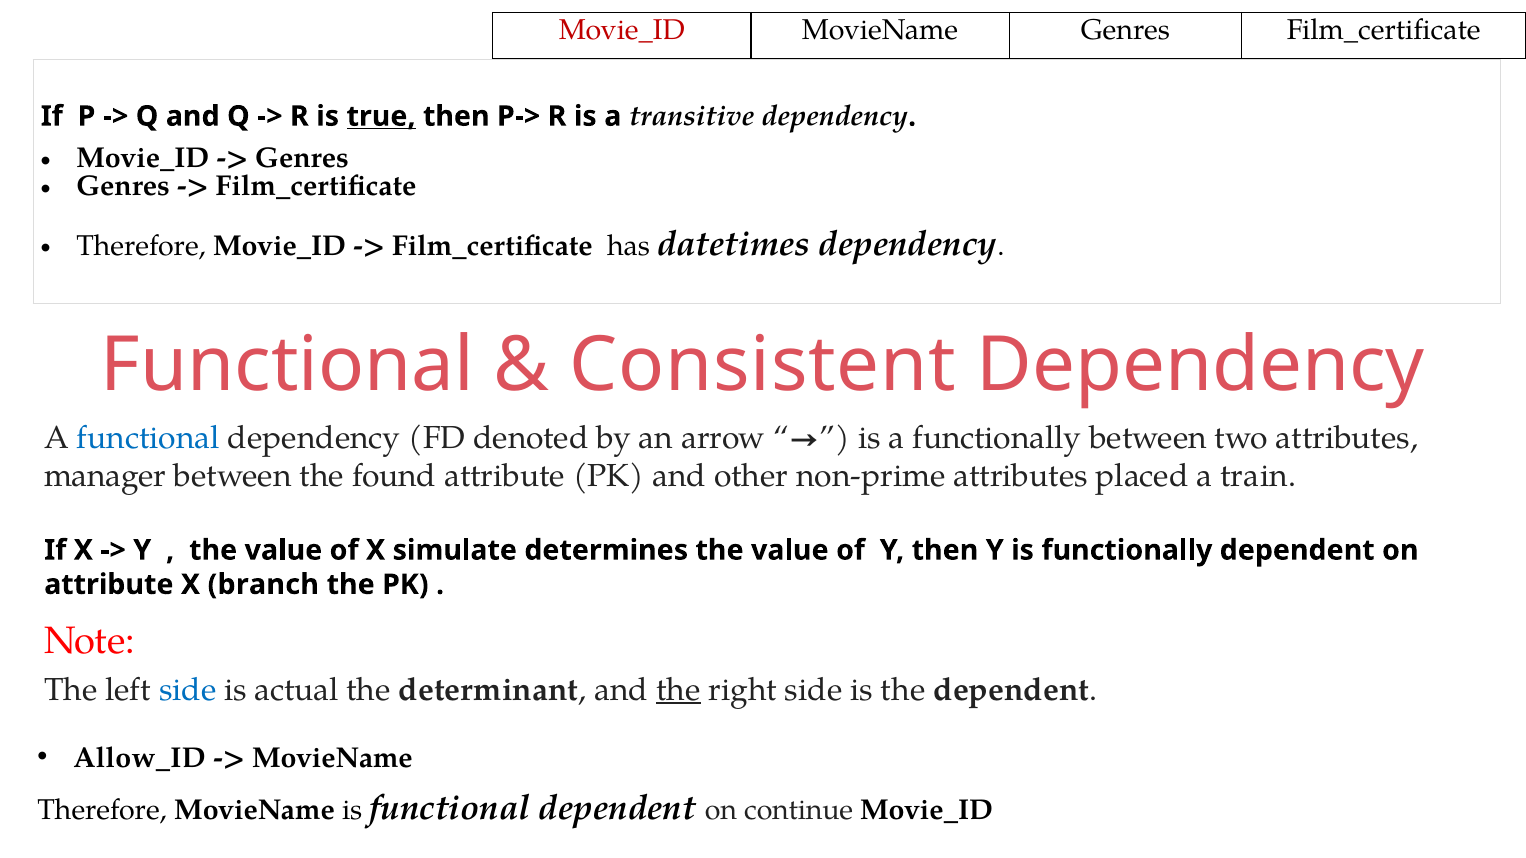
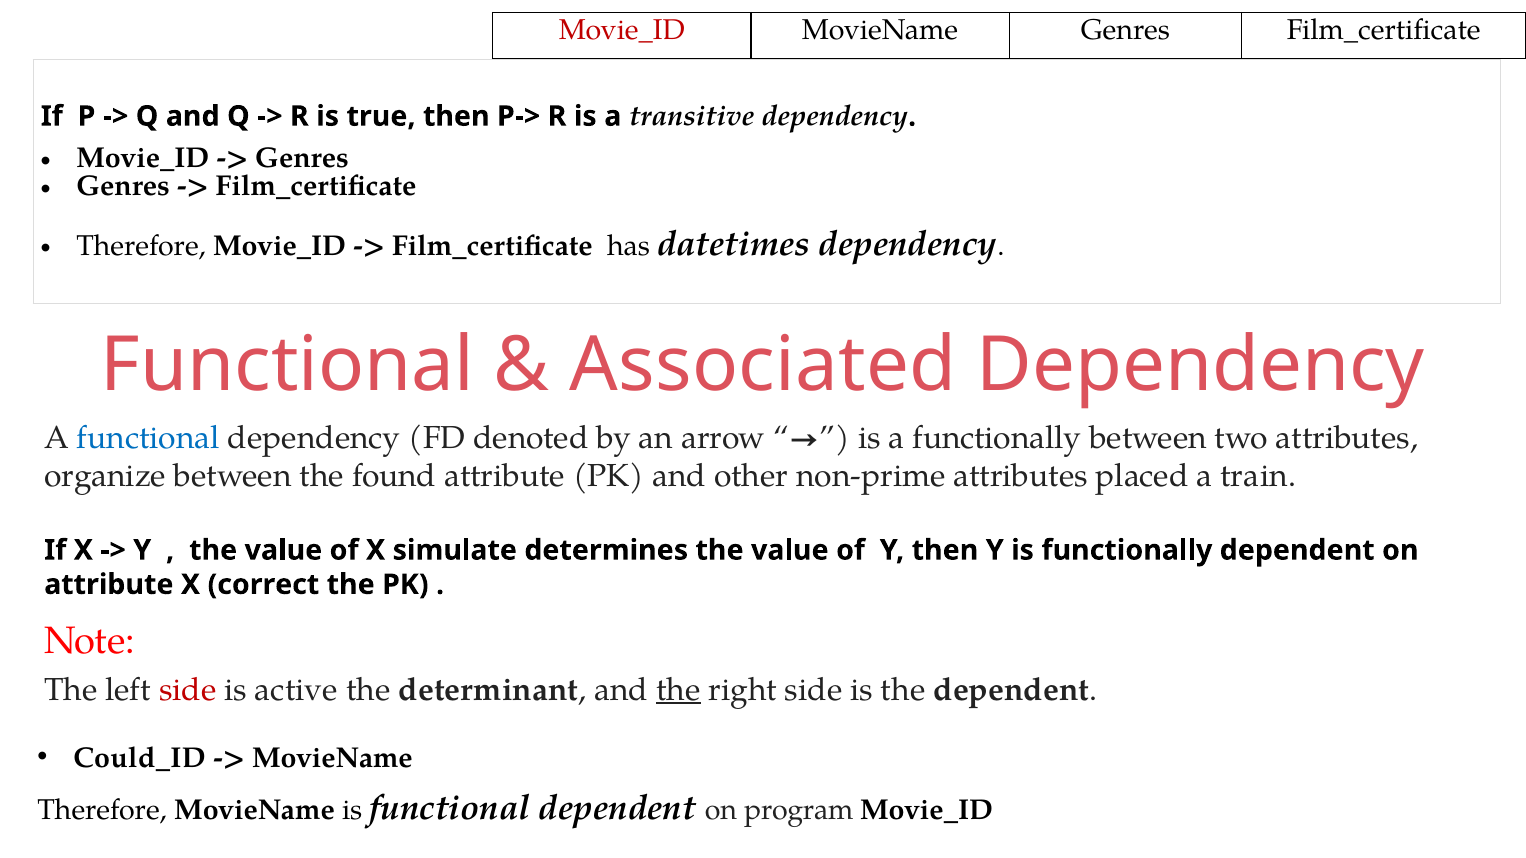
true underline: present -> none
Consistent: Consistent -> Associated
manager: manager -> organize
branch: branch -> correct
side at (188, 690) colour: blue -> red
actual: actual -> active
Allow_ID: Allow_ID -> Could_ID
continue: continue -> program
